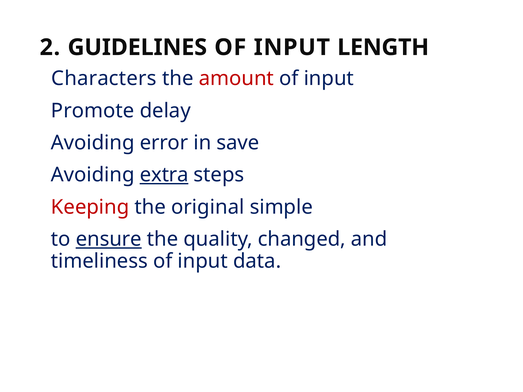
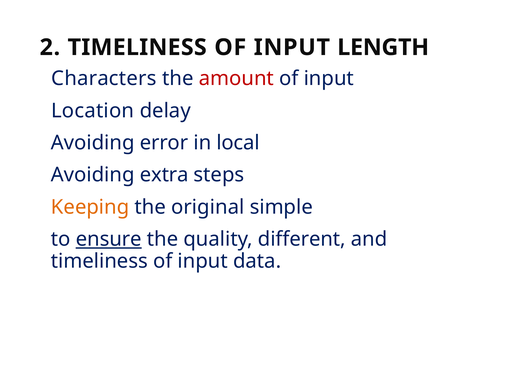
2 GUIDELINES: GUIDELINES -> TIMELINESS
Promote: Promote -> Location
save: save -> local
extra underline: present -> none
Keeping colour: red -> orange
changed: changed -> different
